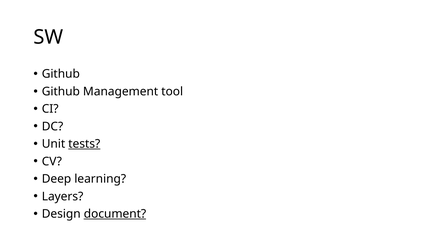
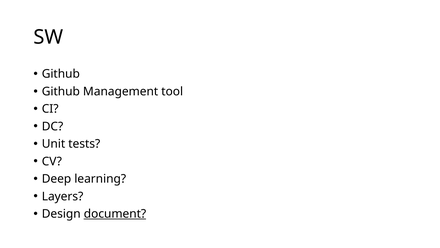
tests underline: present -> none
